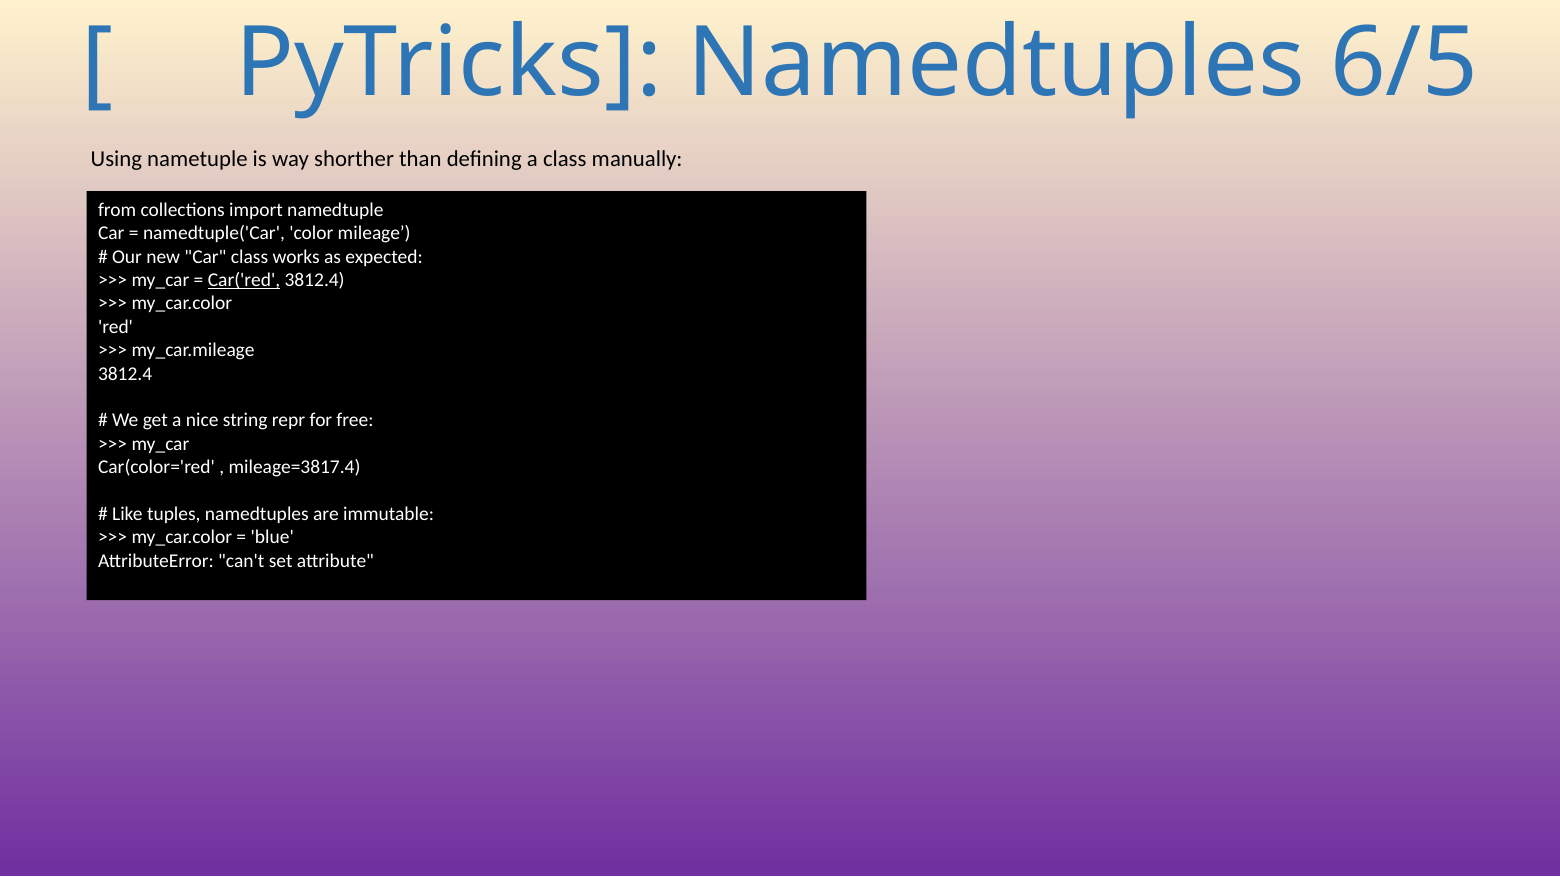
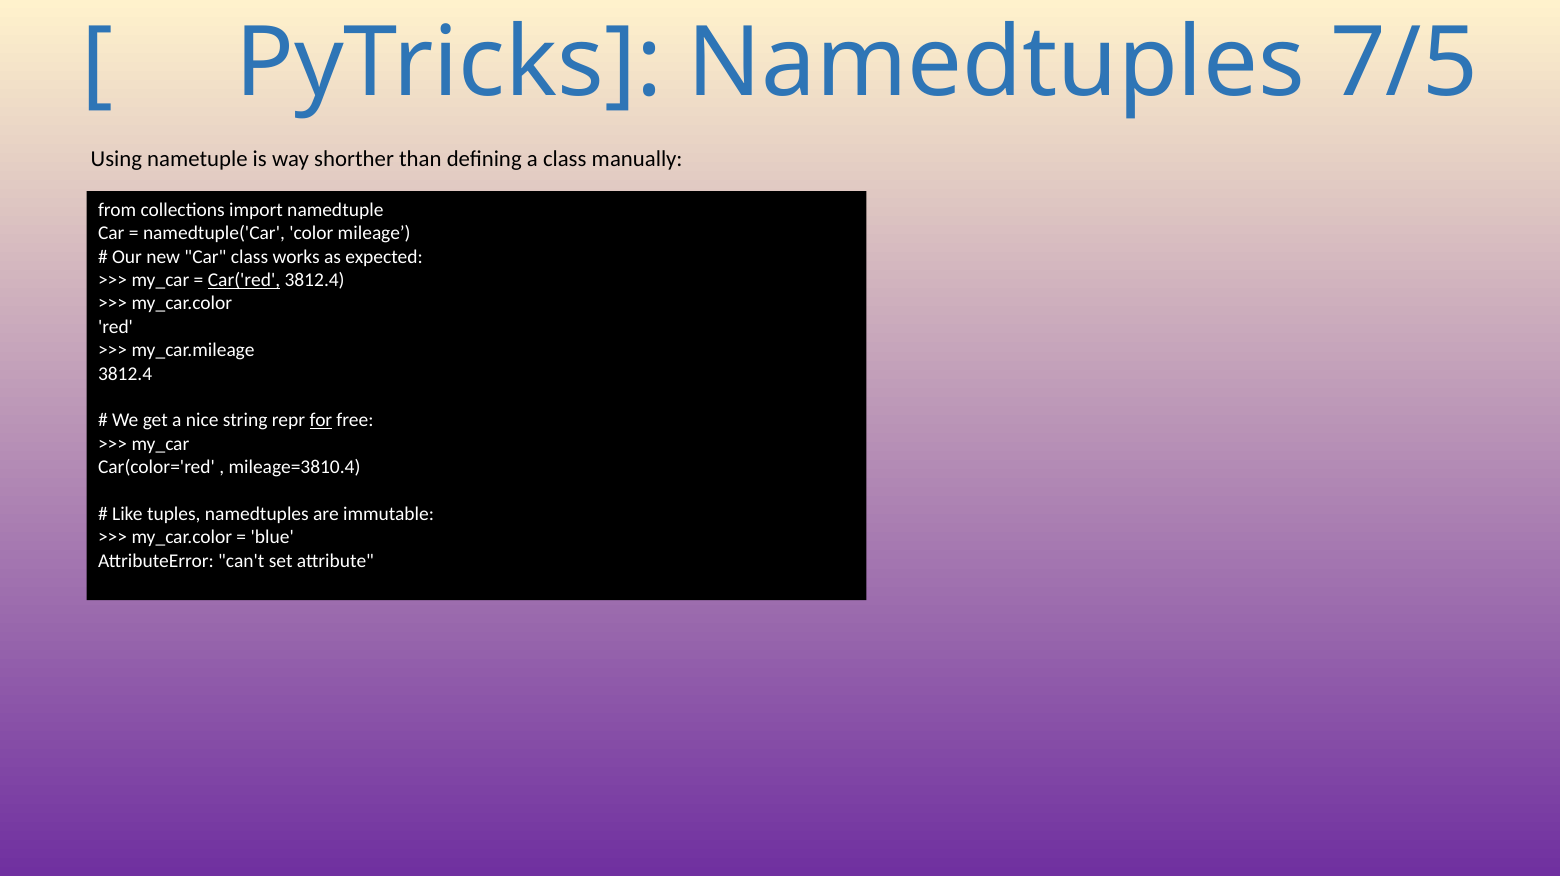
6/5: 6/5 -> 7/5
for underline: none -> present
mileage=3817.4: mileage=3817.4 -> mileage=3810.4
